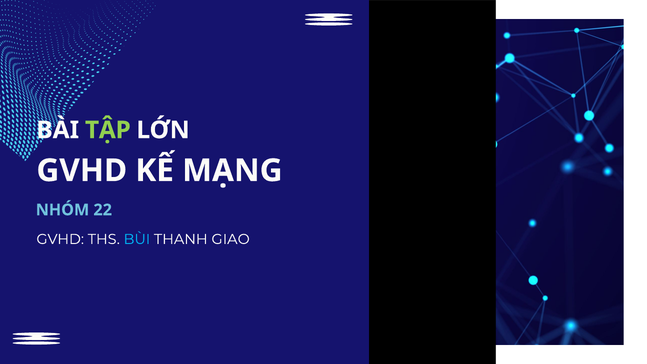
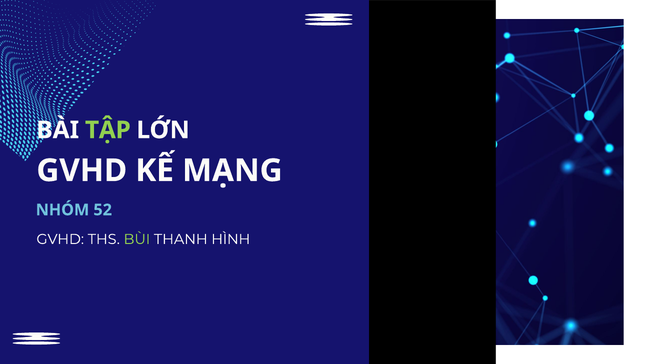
22: 22 -> 52
BÙI colour: light blue -> light green
GIAO: GIAO -> HÌNH
